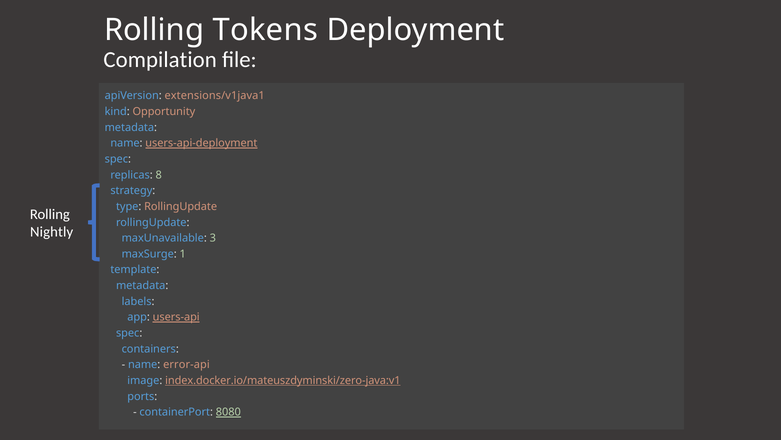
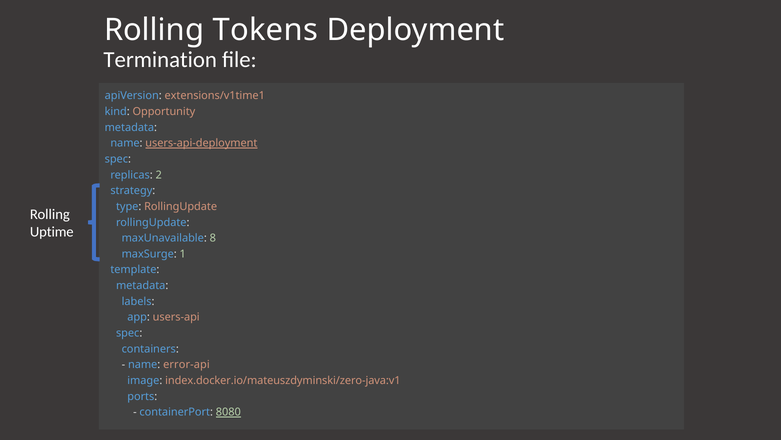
Compilation: Compilation -> Termination
extensions/v1java1: extensions/v1java1 -> extensions/v1time1
8: 8 -> 2
Nightly: Nightly -> Uptime
3: 3 -> 8
users-api underline: present -> none
index.docker.io/mateuszdyminski/zero-java:v1 underline: present -> none
